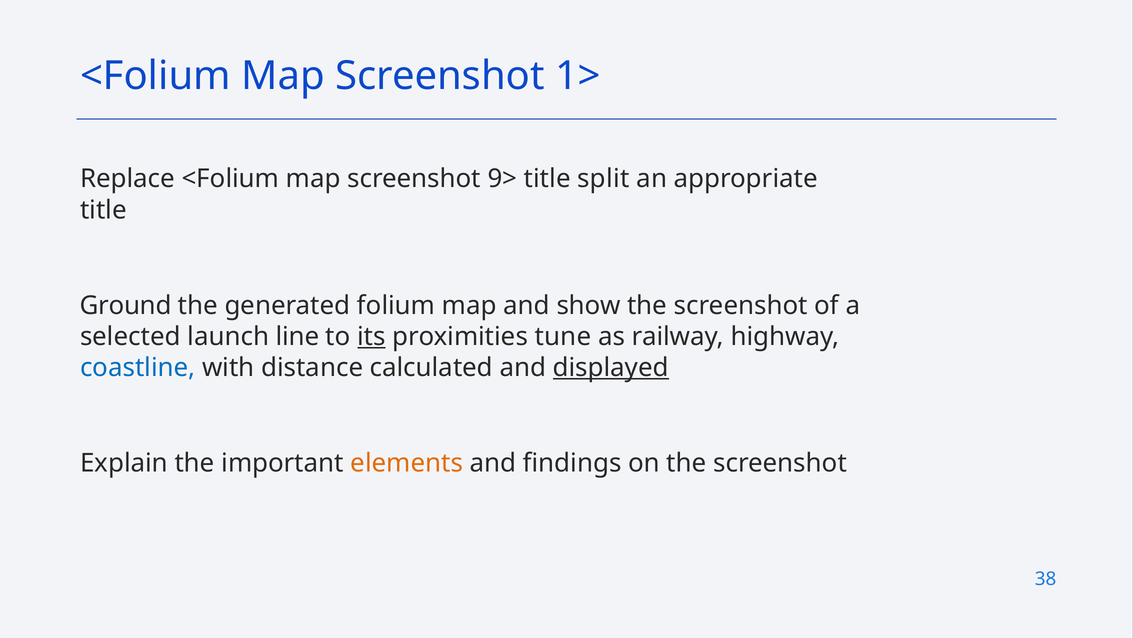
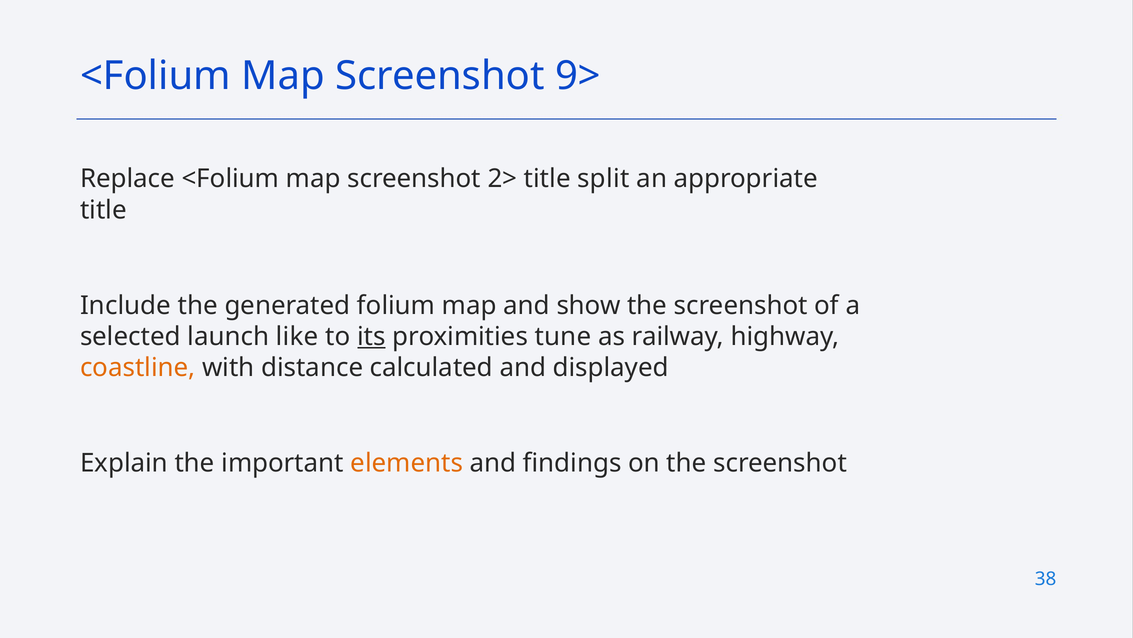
1>: 1> -> 9>
9>: 9> -> 2>
Ground: Ground -> Include
line: line -> like
coastline colour: blue -> orange
displayed underline: present -> none
